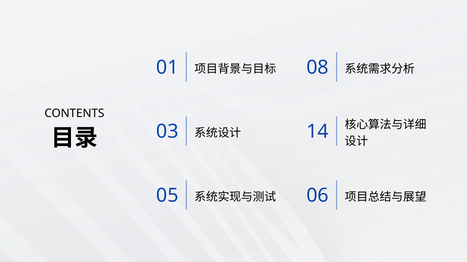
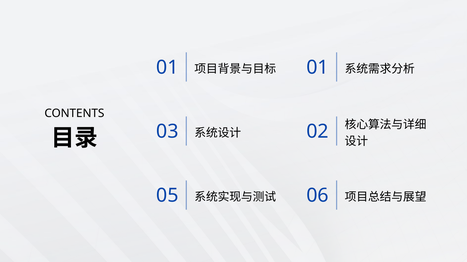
08 at (318, 68): 08 -> 01
14: 14 -> 02
